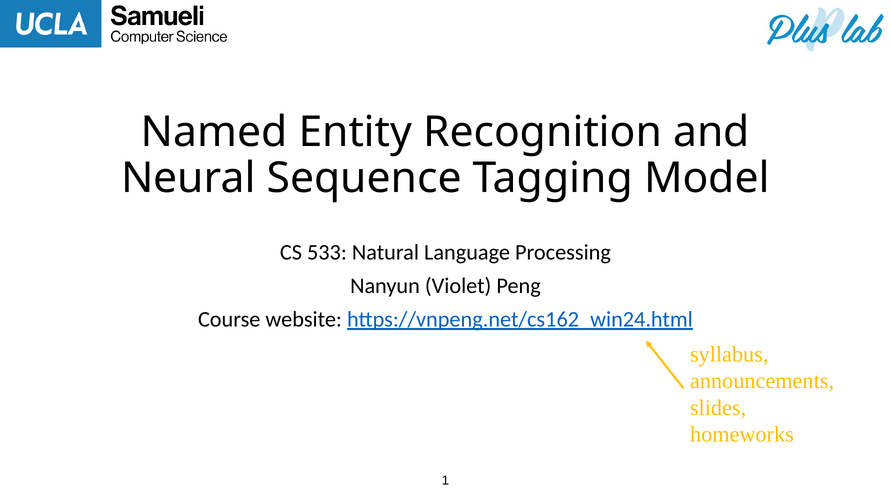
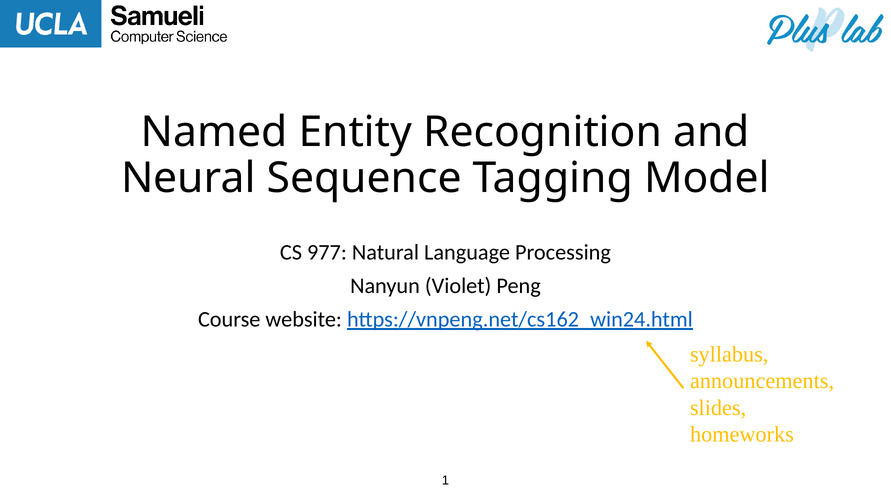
533: 533 -> 977
